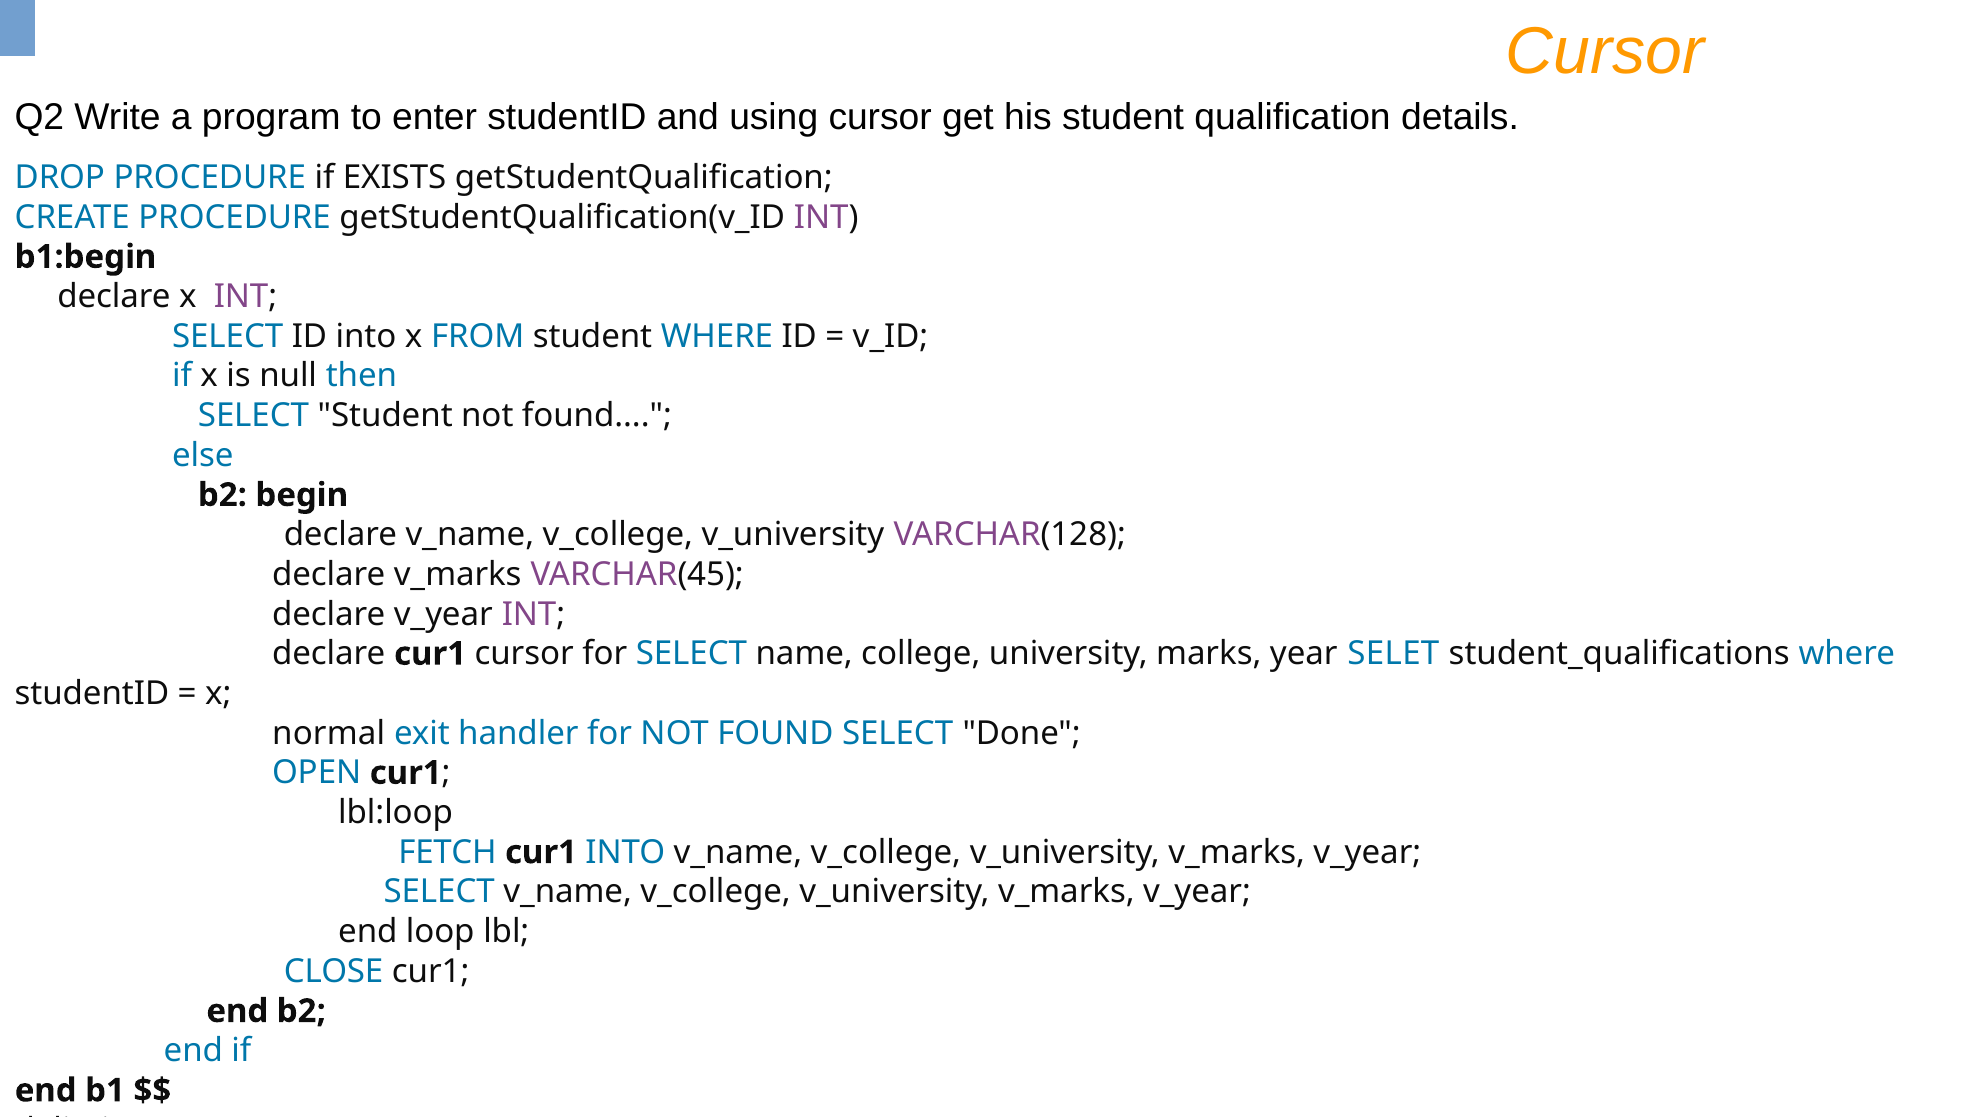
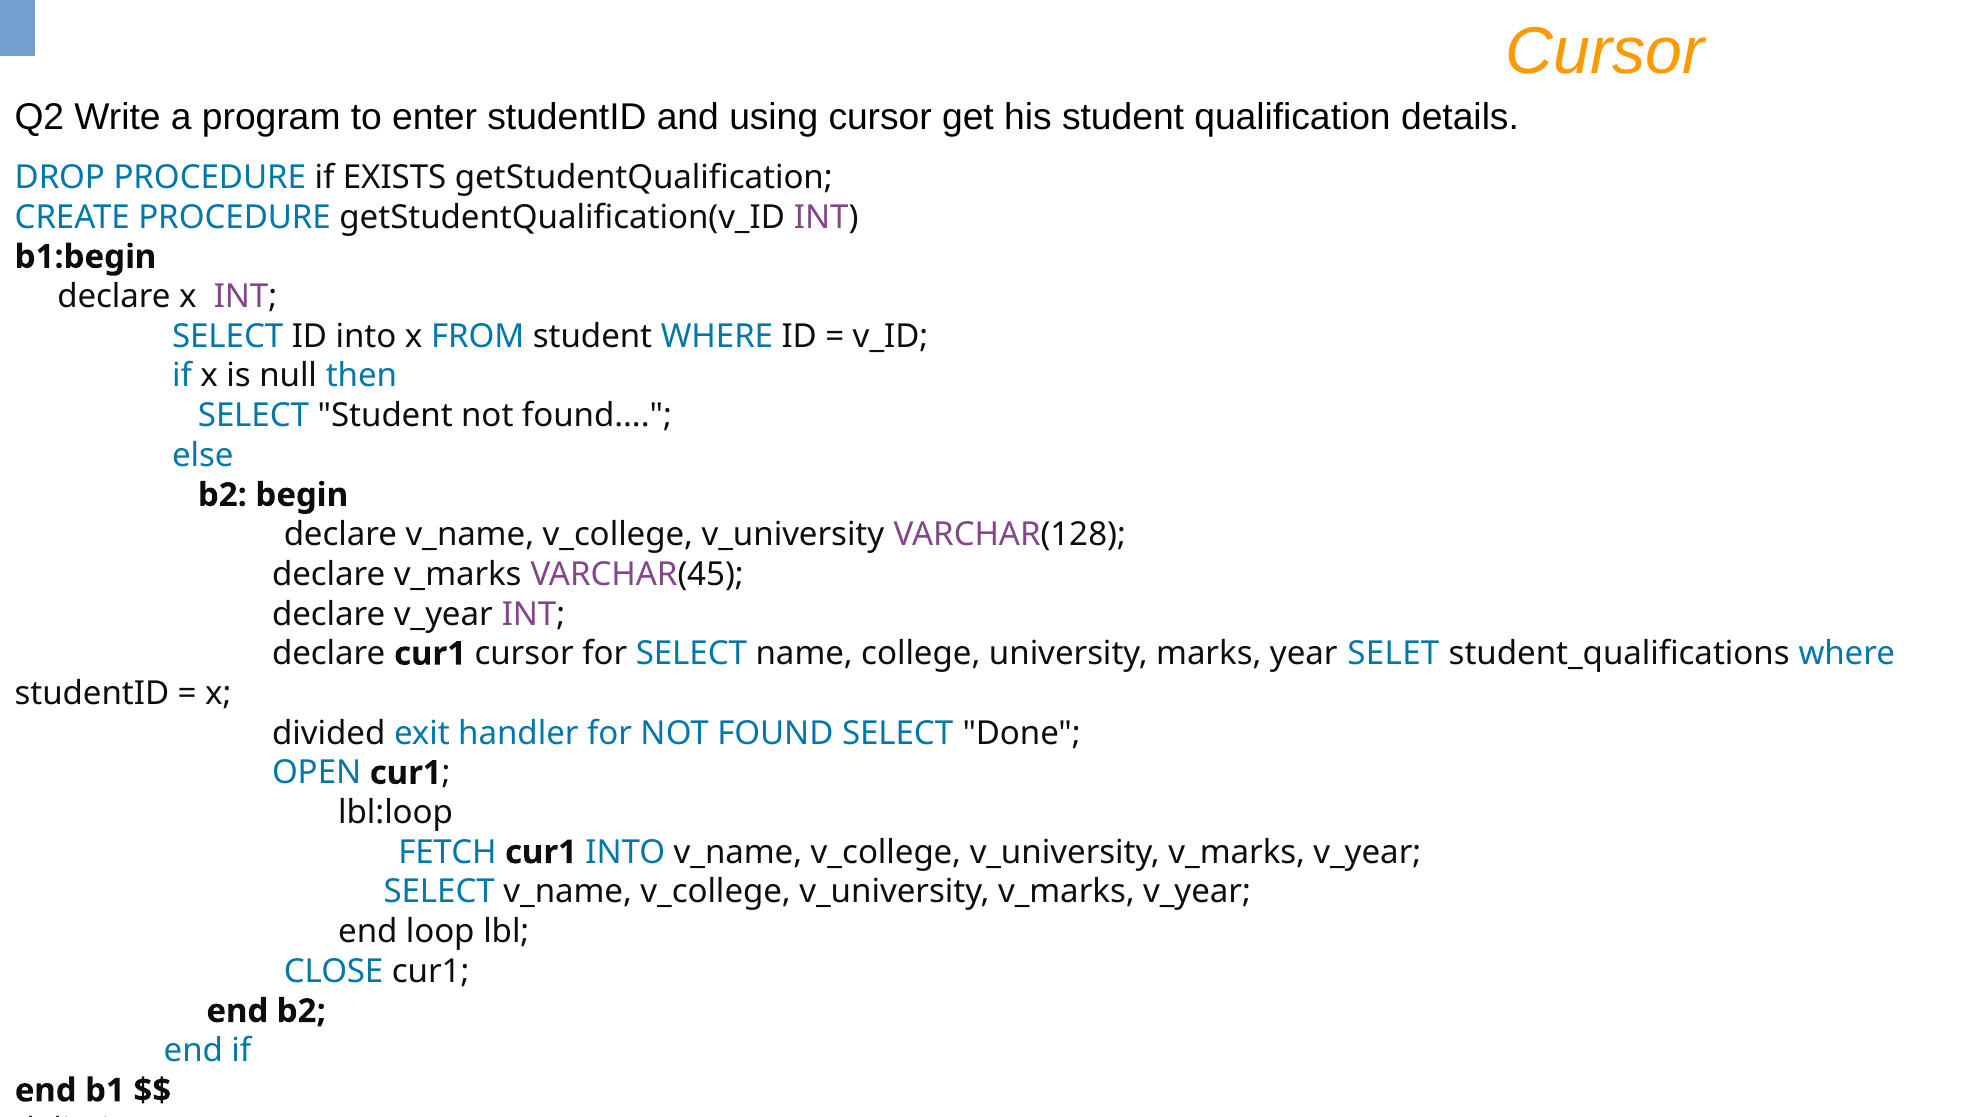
normal: normal -> divided
